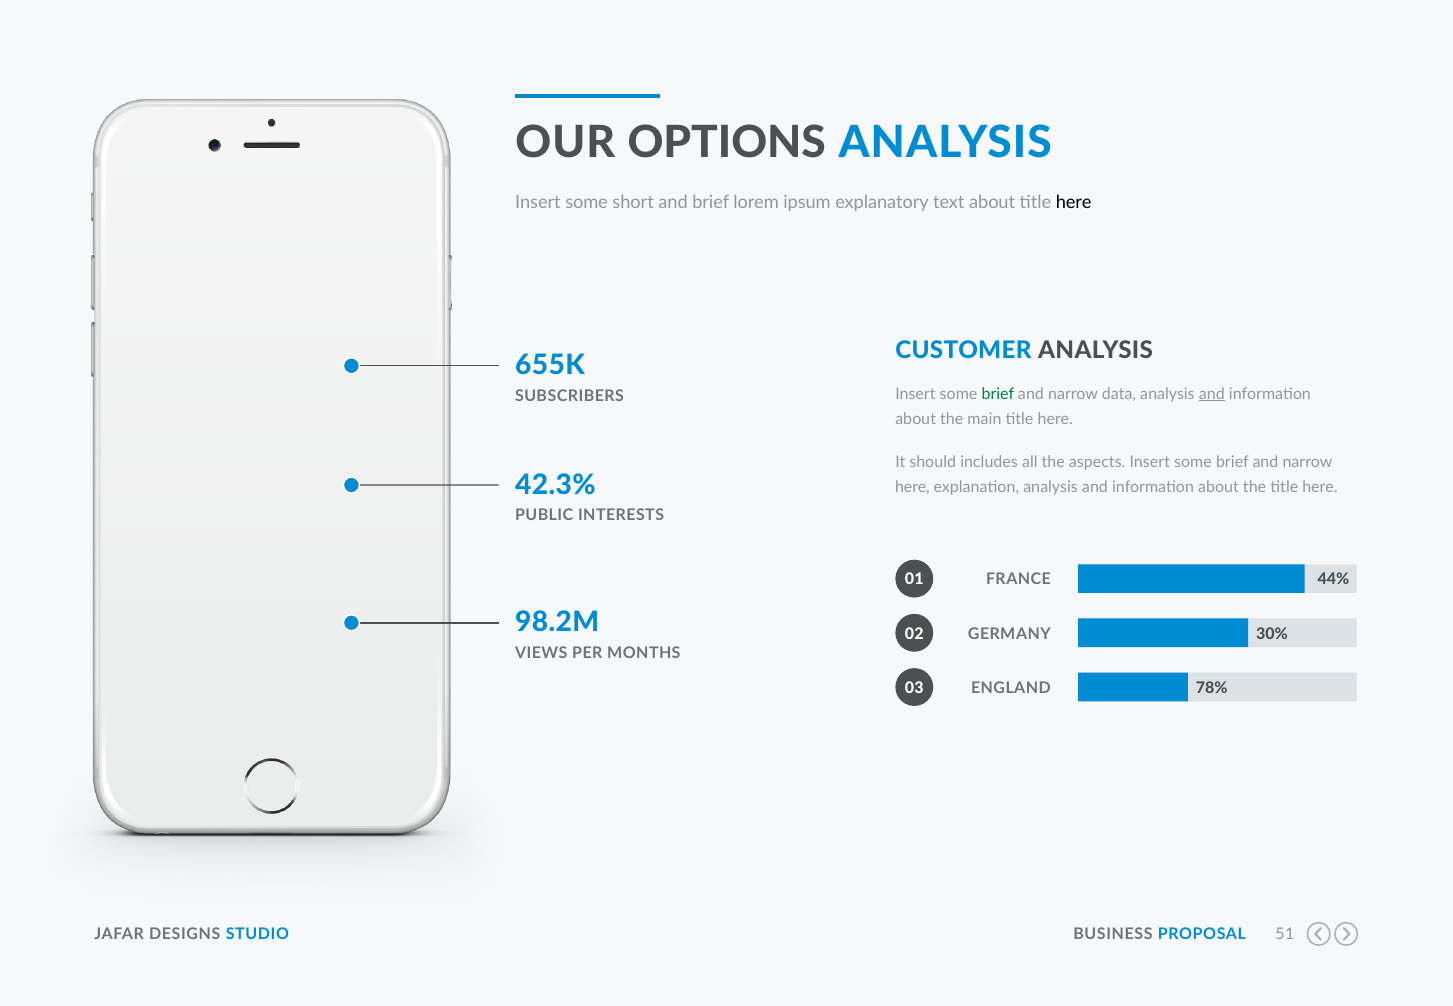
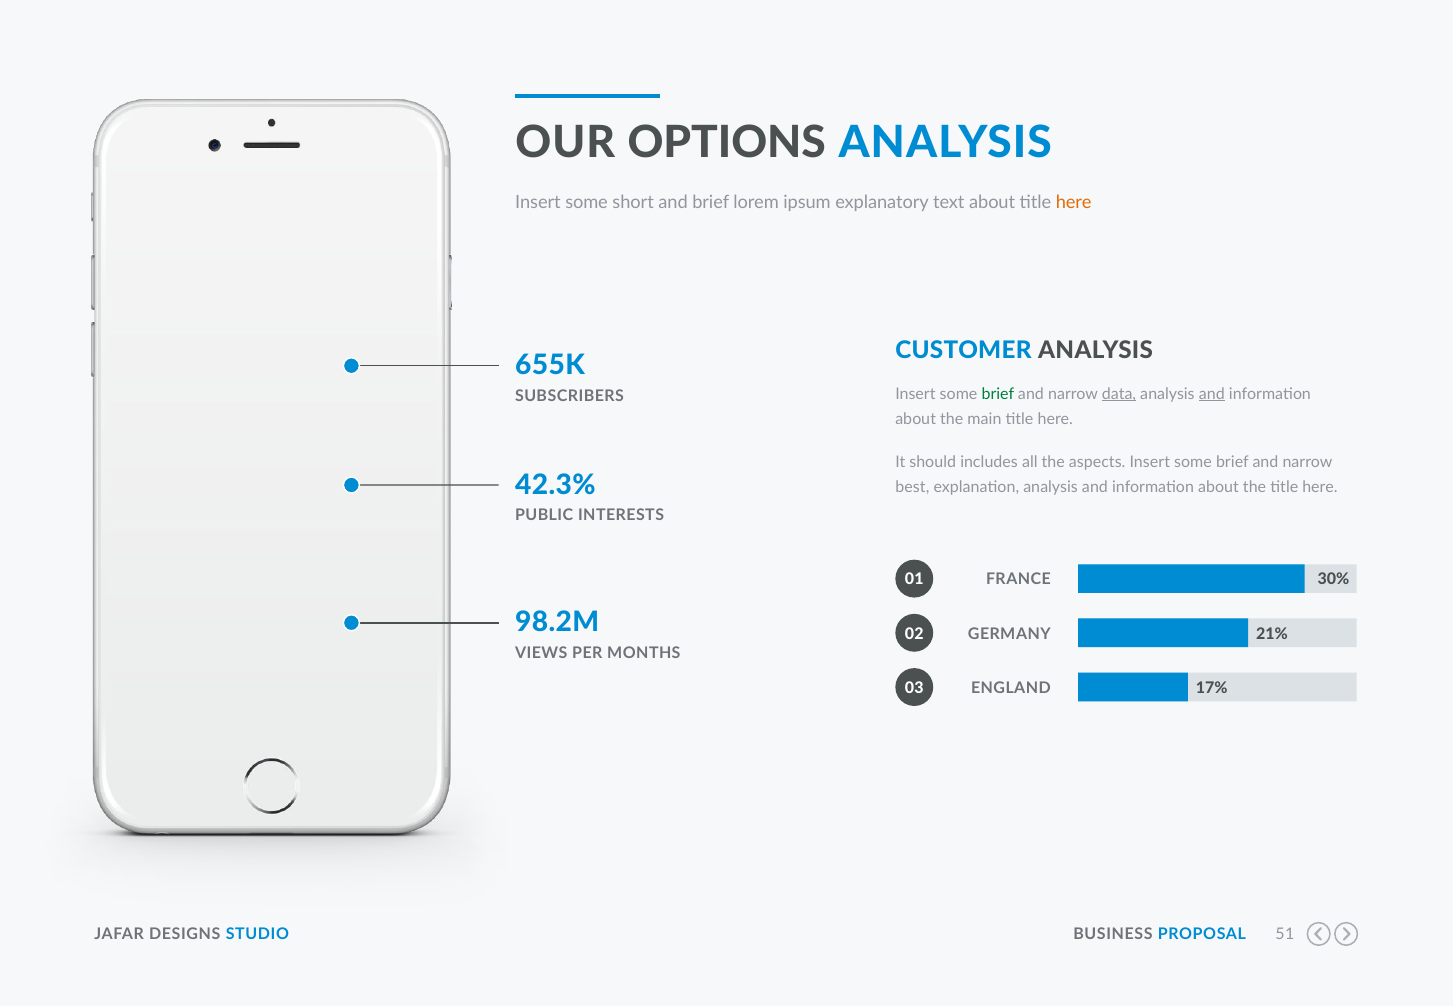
here at (1074, 202) colour: black -> orange
data underline: none -> present
here at (913, 487): here -> best
44%: 44% -> 30%
30%: 30% -> 21%
78%: 78% -> 17%
